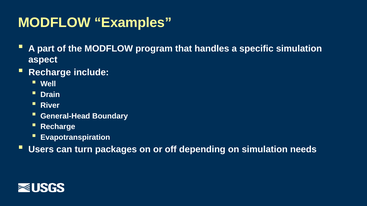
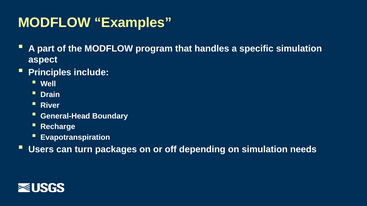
Recharge at (50, 73): Recharge -> Principles
